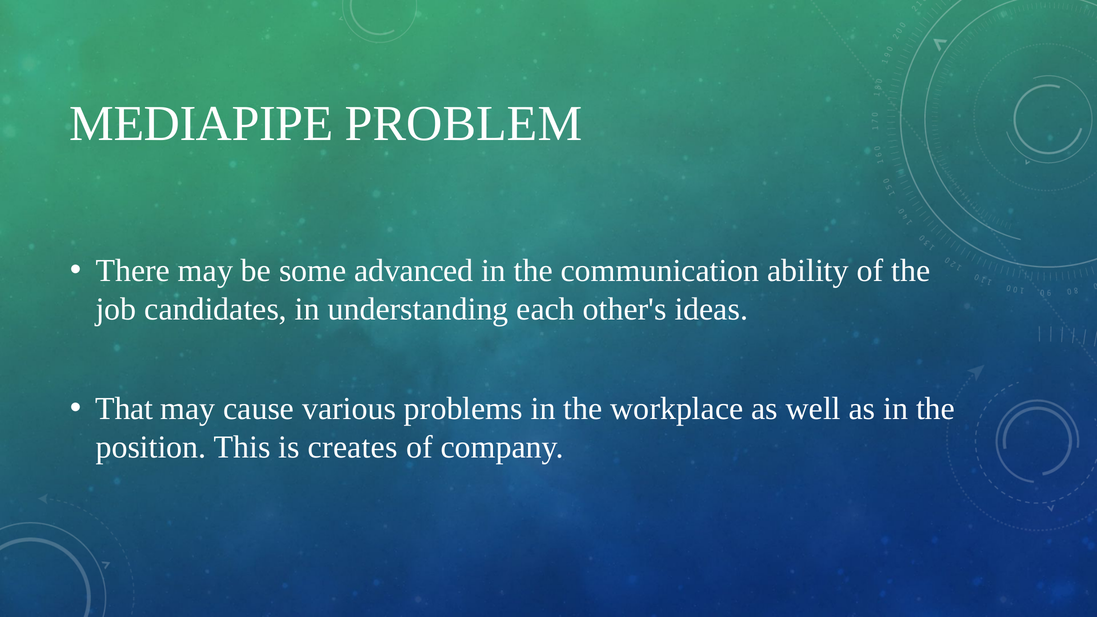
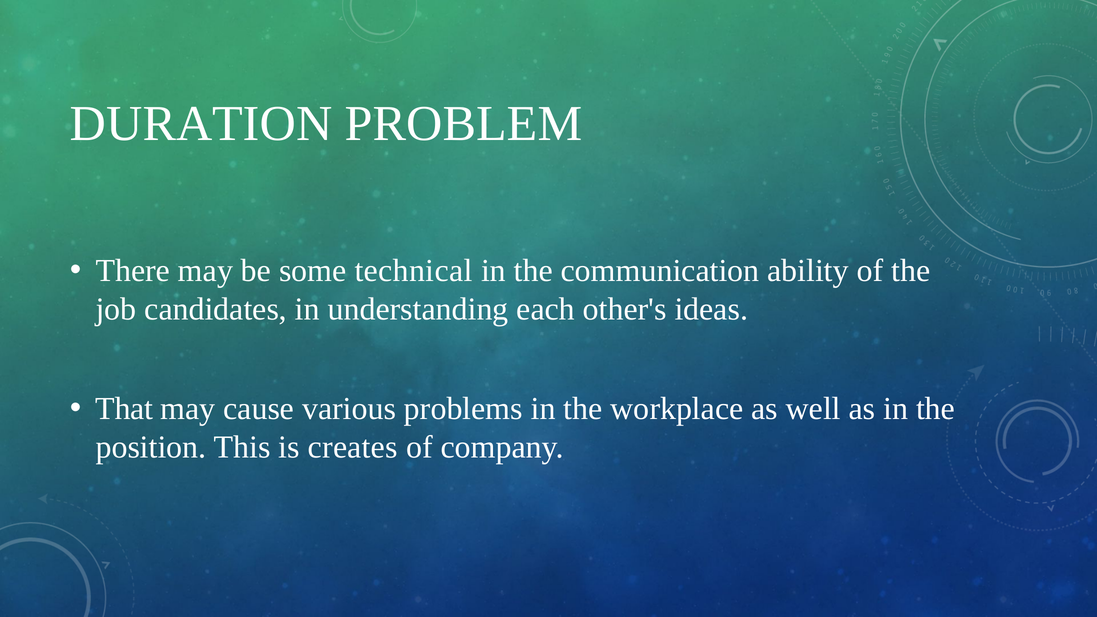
MEDIAPIPE: MEDIAPIPE -> DURATION
advanced: advanced -> technical
